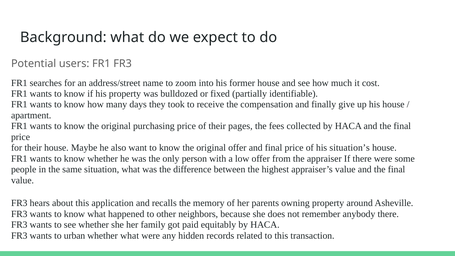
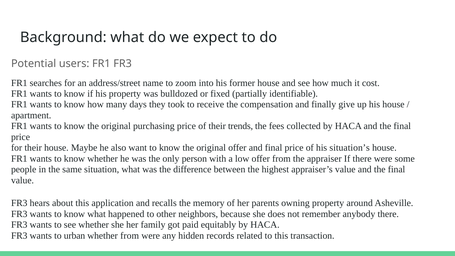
pages: pages -> trends
whether what: what -> from
